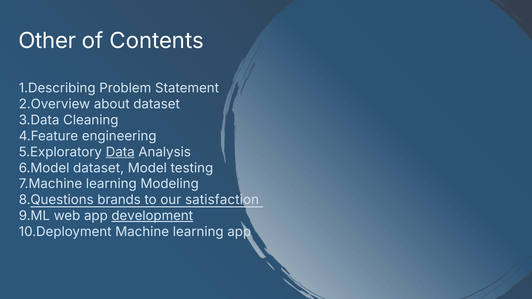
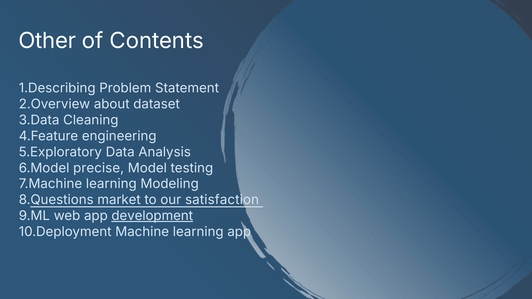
Data underline: present -> none
dataset at (99, 168): dataset -> precise
brands: brands -> market
